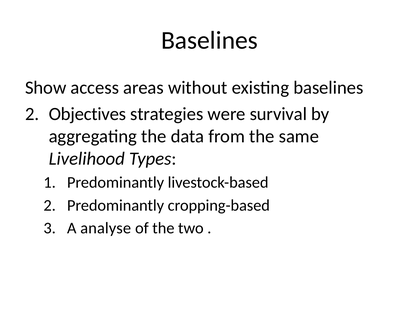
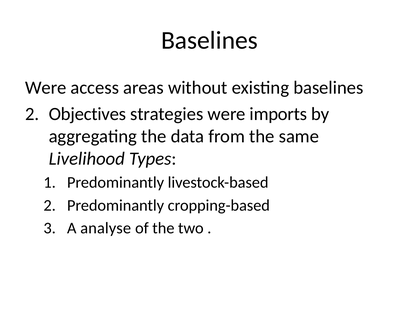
Show at (46, 88): Show -> Were
survival: survival -> imports
